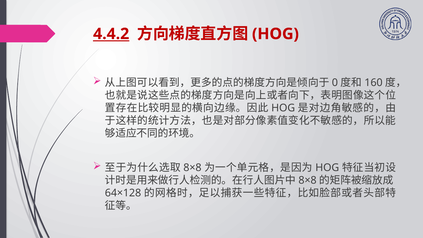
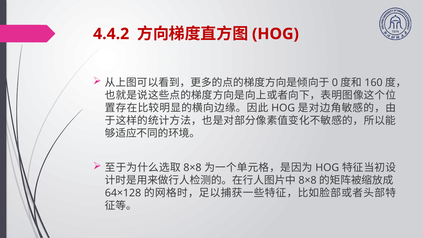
4.4.2 underline: present -> none
